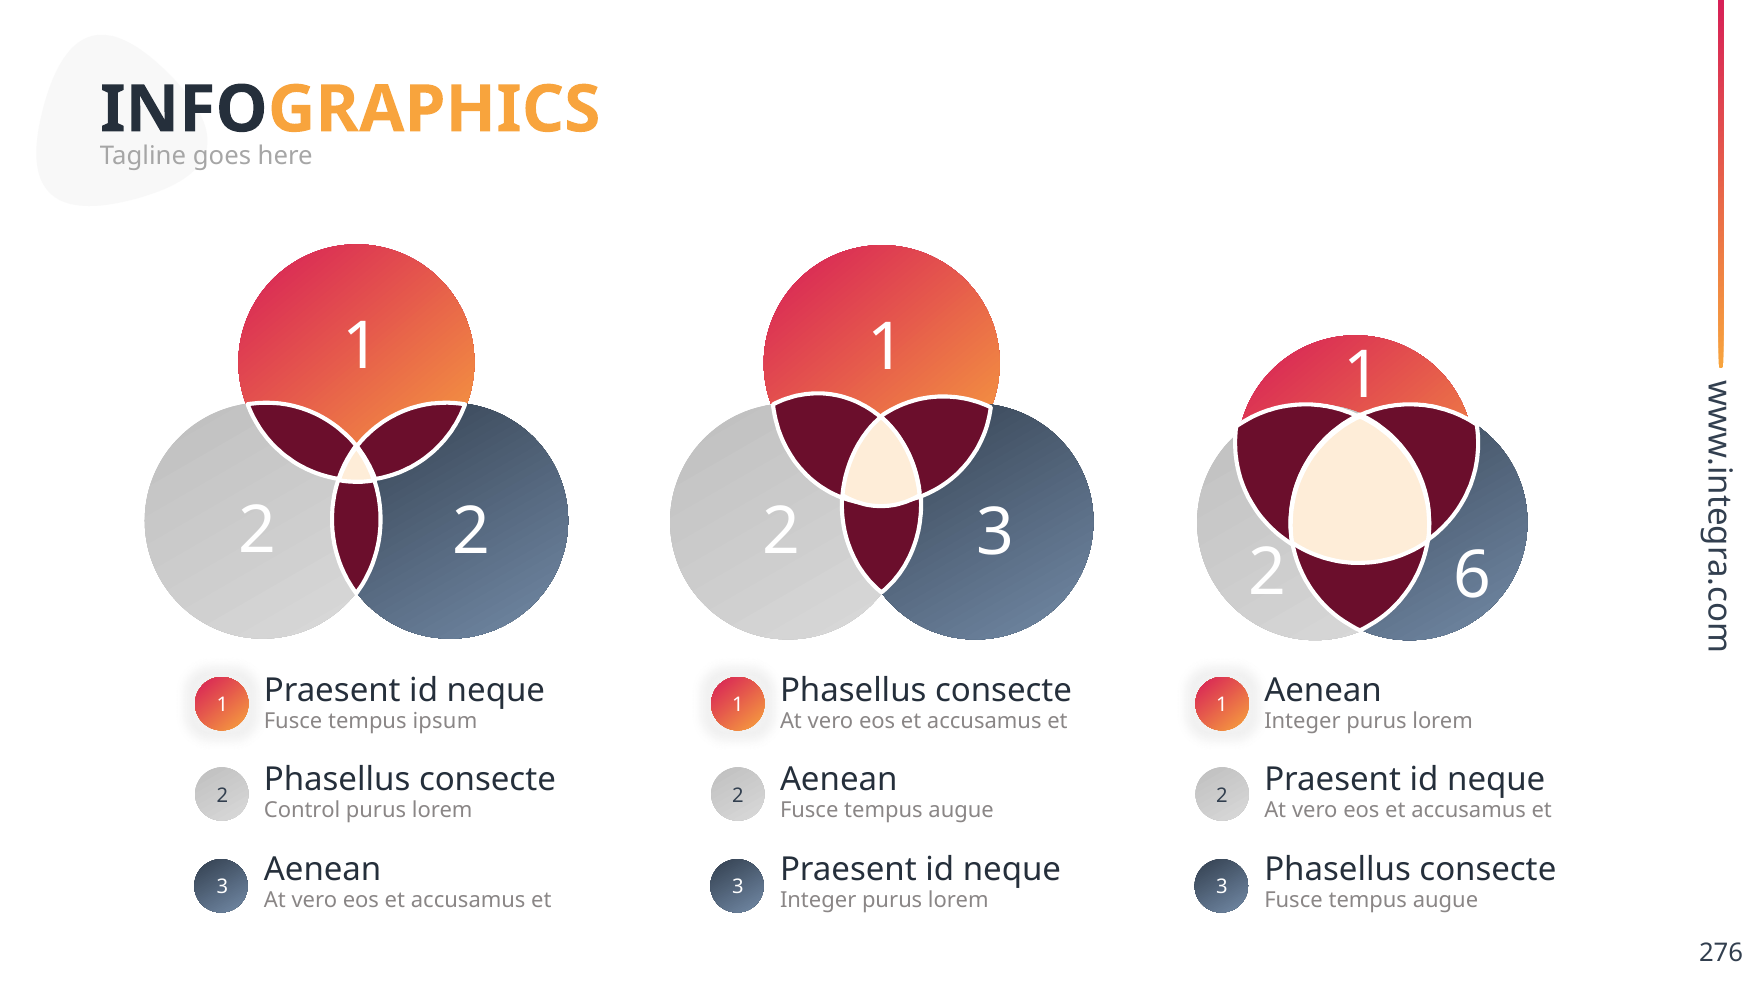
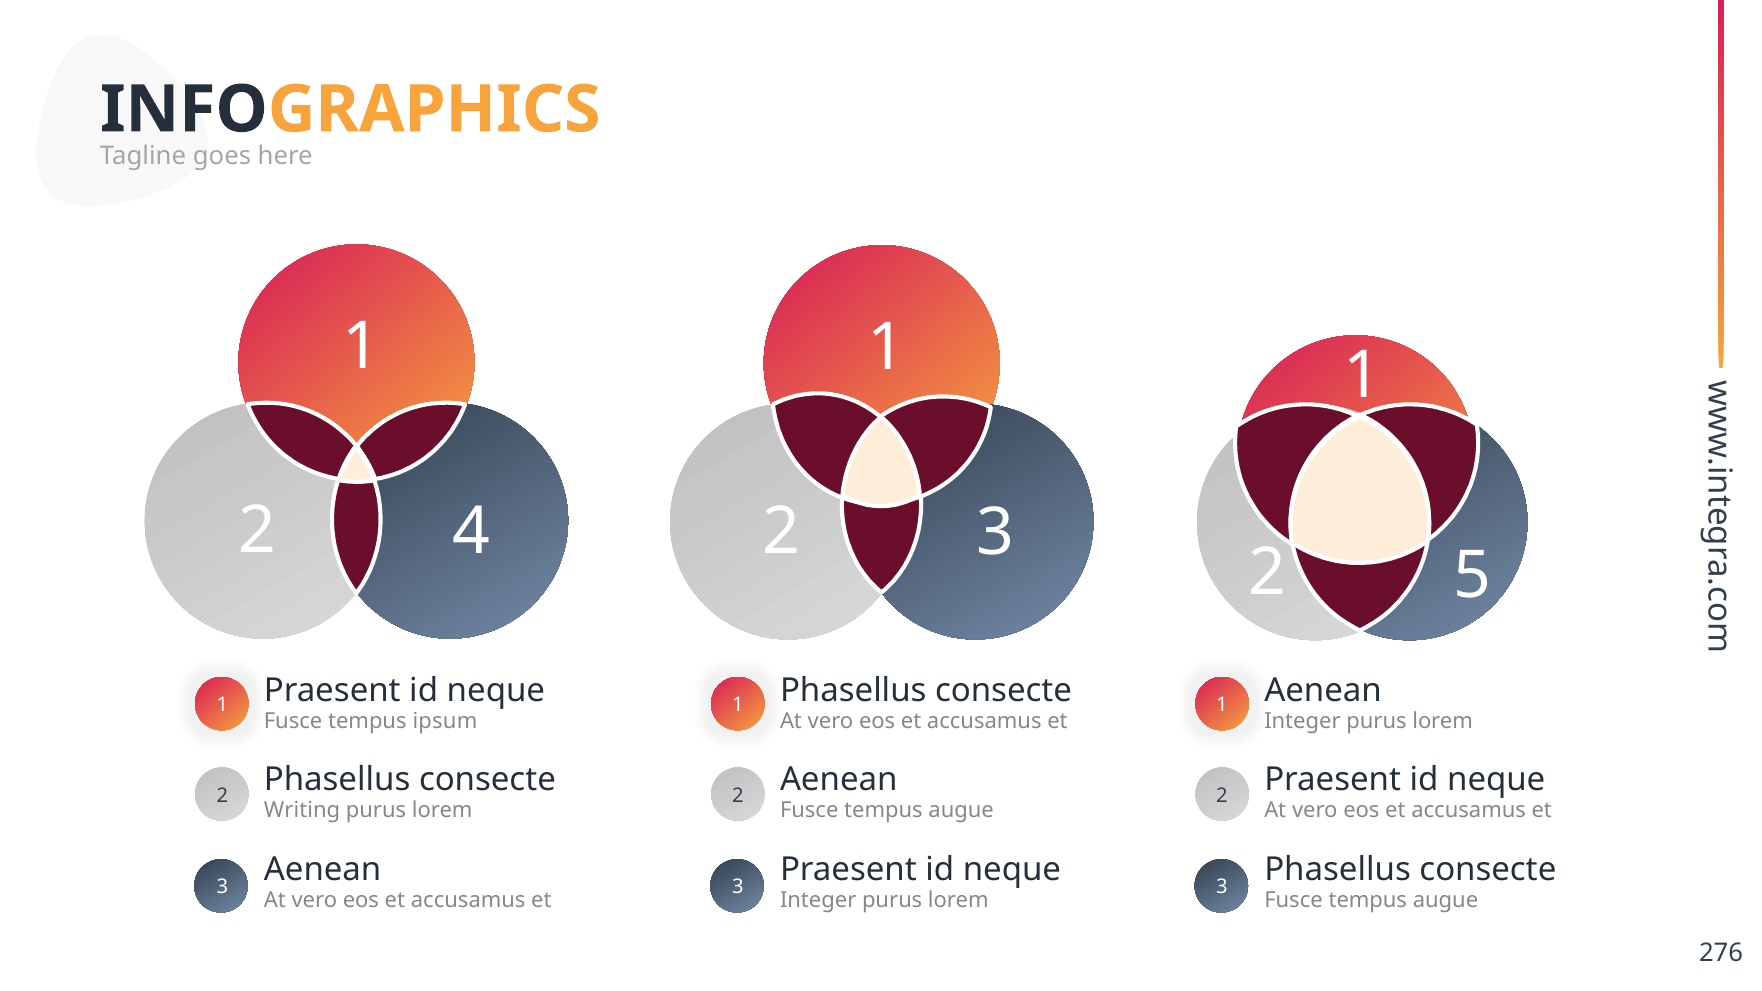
2 2: 2 -> 4
6: 6 -> 5
Control: Control -> Writing
